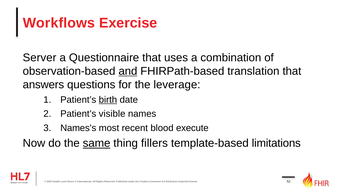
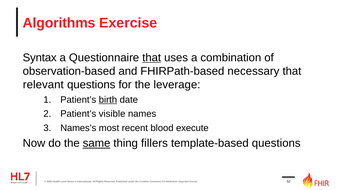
Workflows: Workflows -> Algorithms
Server: Server -> Syntax
that at (152, 58) underline: none -> present
and underline: present -> none
translation: translation -> necessary
answers: answers -> relevant
template-based limitations: limitations -> questions
